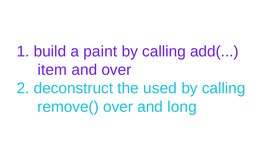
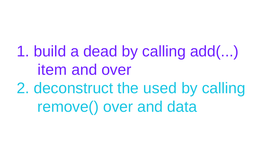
paint: paint -> dead
long: long -> data
